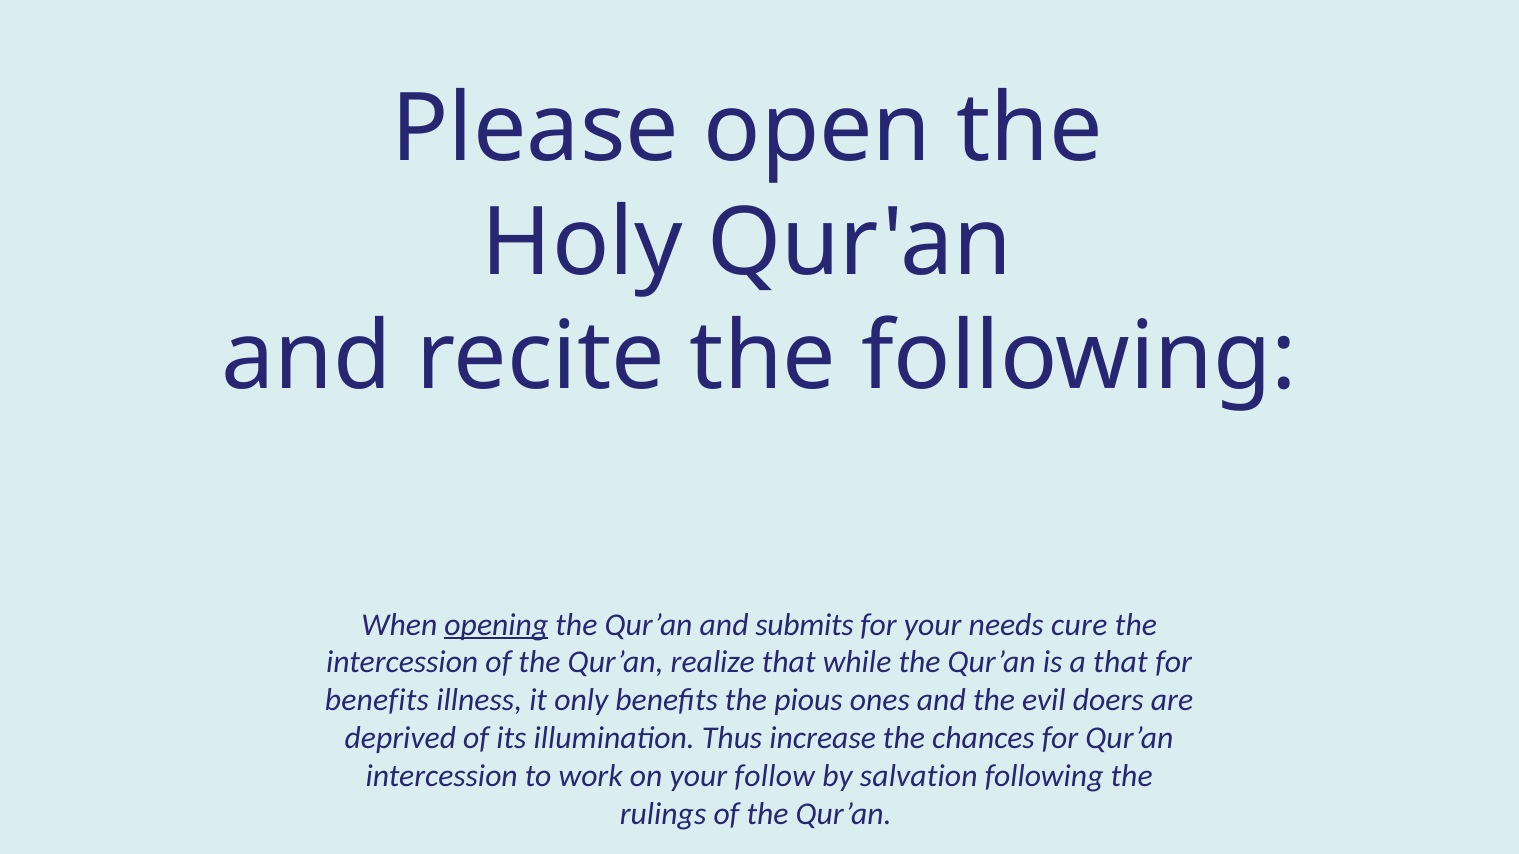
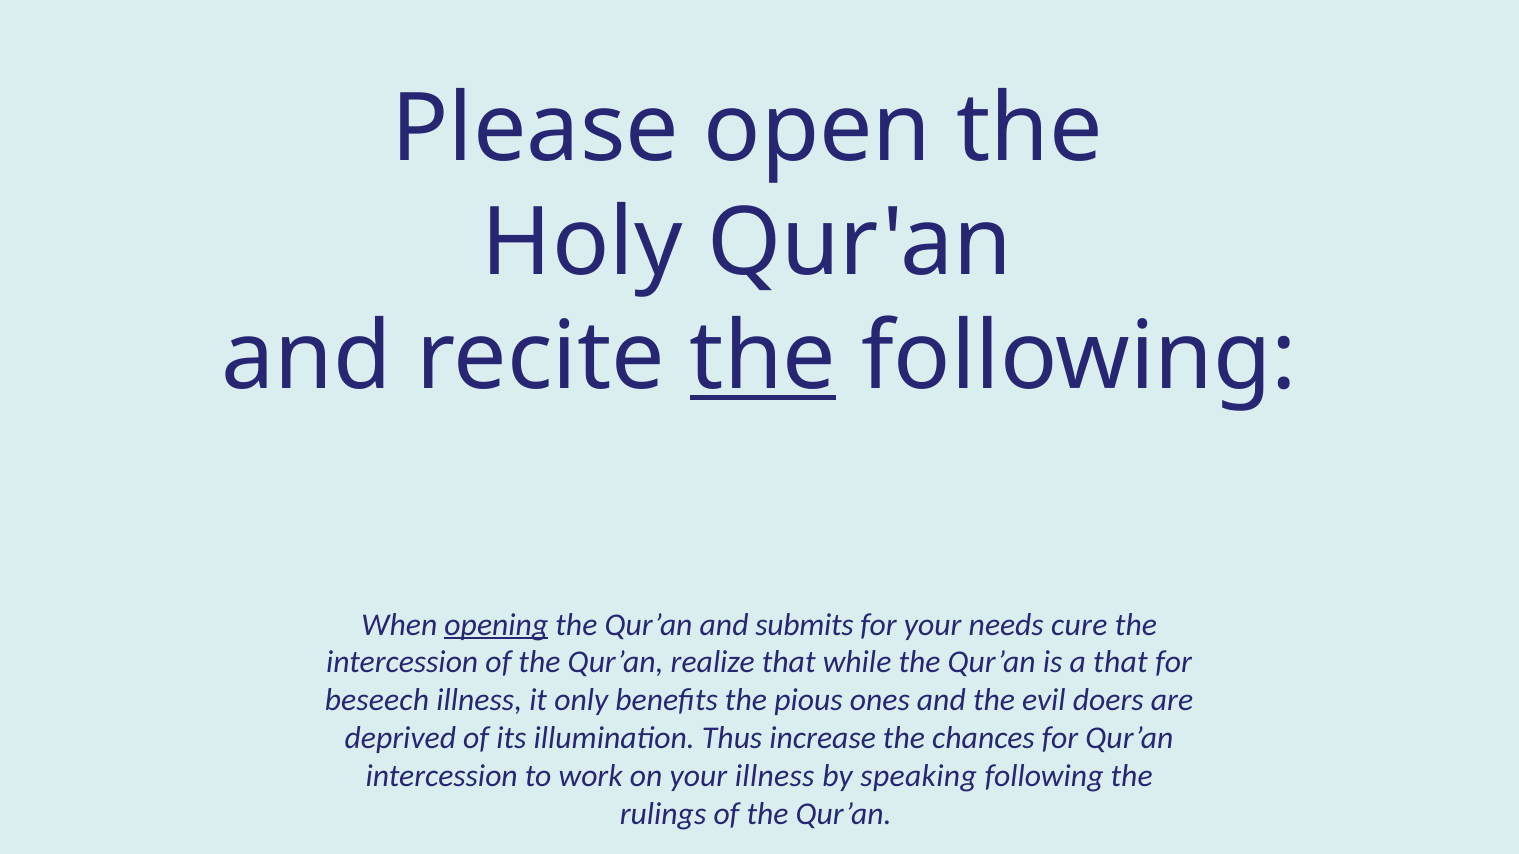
the at (763, 357) underline: none -> present
benefits at (377, 701): benefits -> beseech
your follow: follow -> illness
salvation: salvation -> speaking
